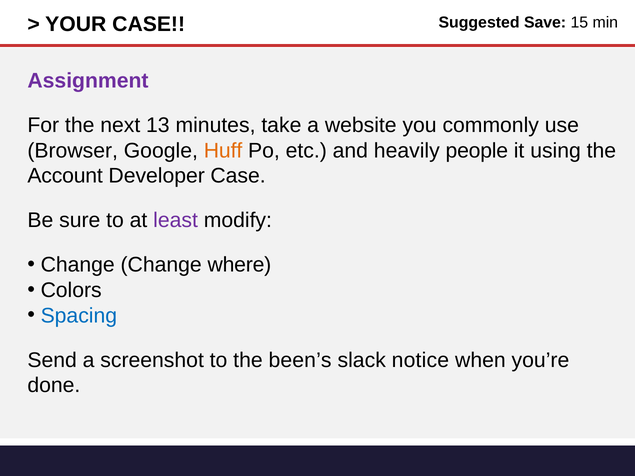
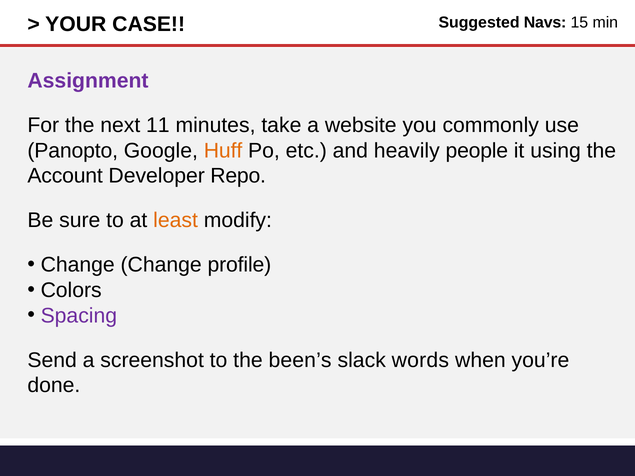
Save: Save -> Navs
13: 13 -> 11
Browser: Browser -> Panopto
Developer Case: Case -> Repo
least colour: purple -> orange
where: where -> profile
Spacing colour: blue -> purple
notice: notice -> words
